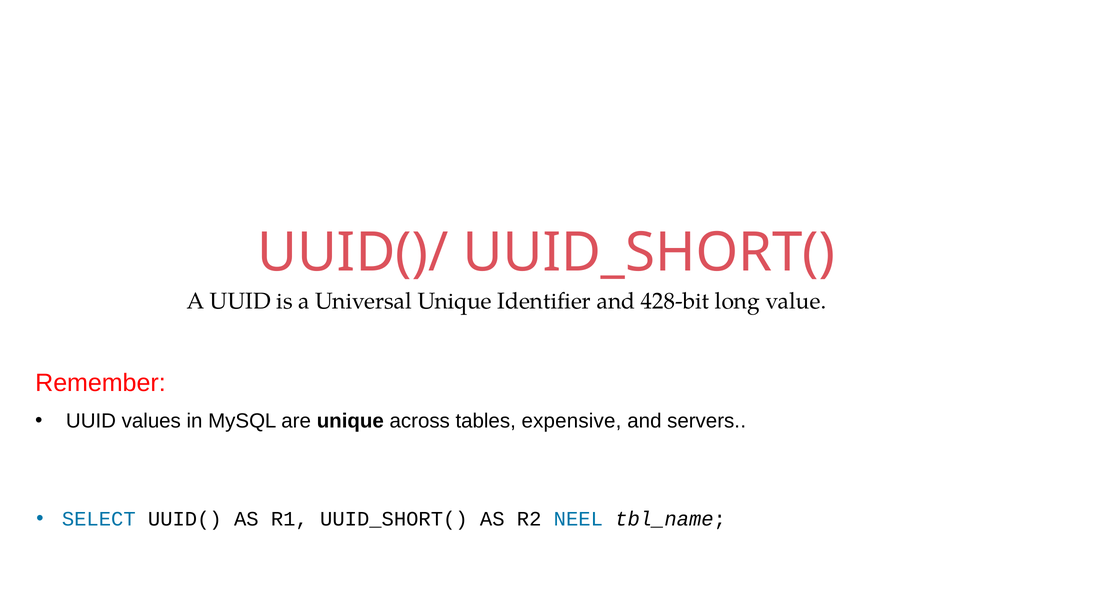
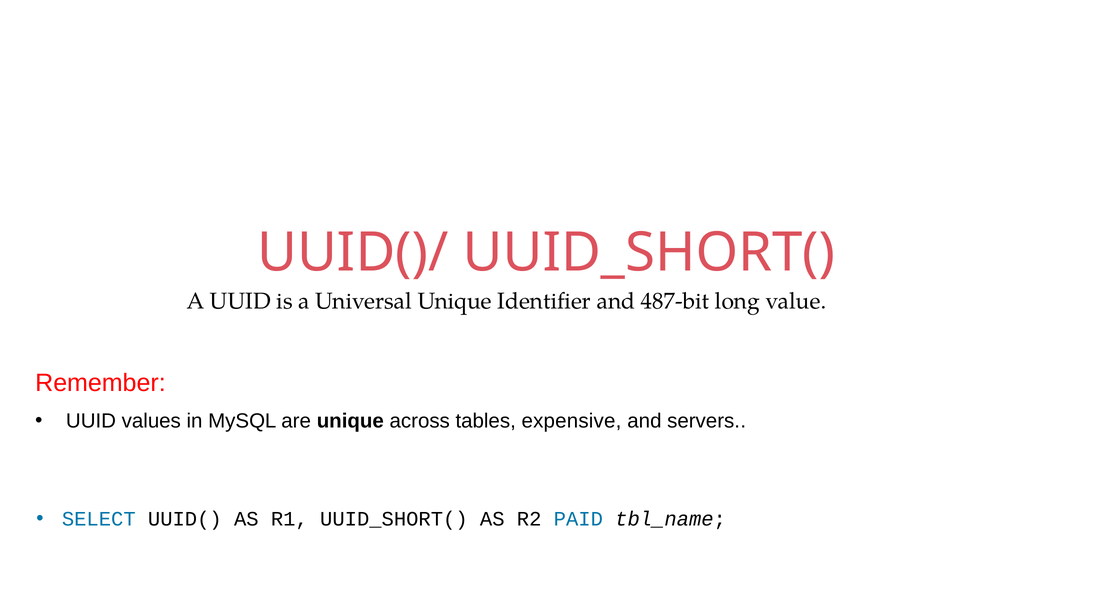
428-bit: 428-bit -> 487-bit
NEEL: NEEL -> PAID
